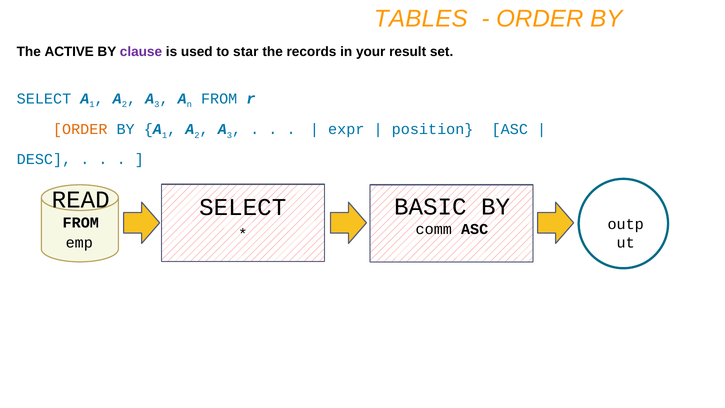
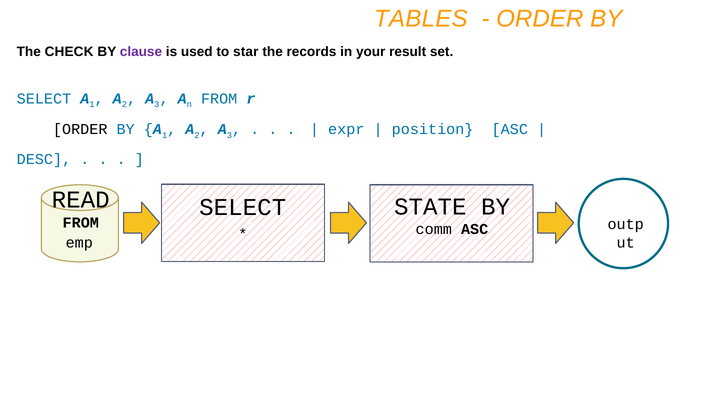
ACTIVE: ACTIVE -> CHECK
ORDER at (80, 129) colour: orange -> black
BASIC: BASIC -> STATE
